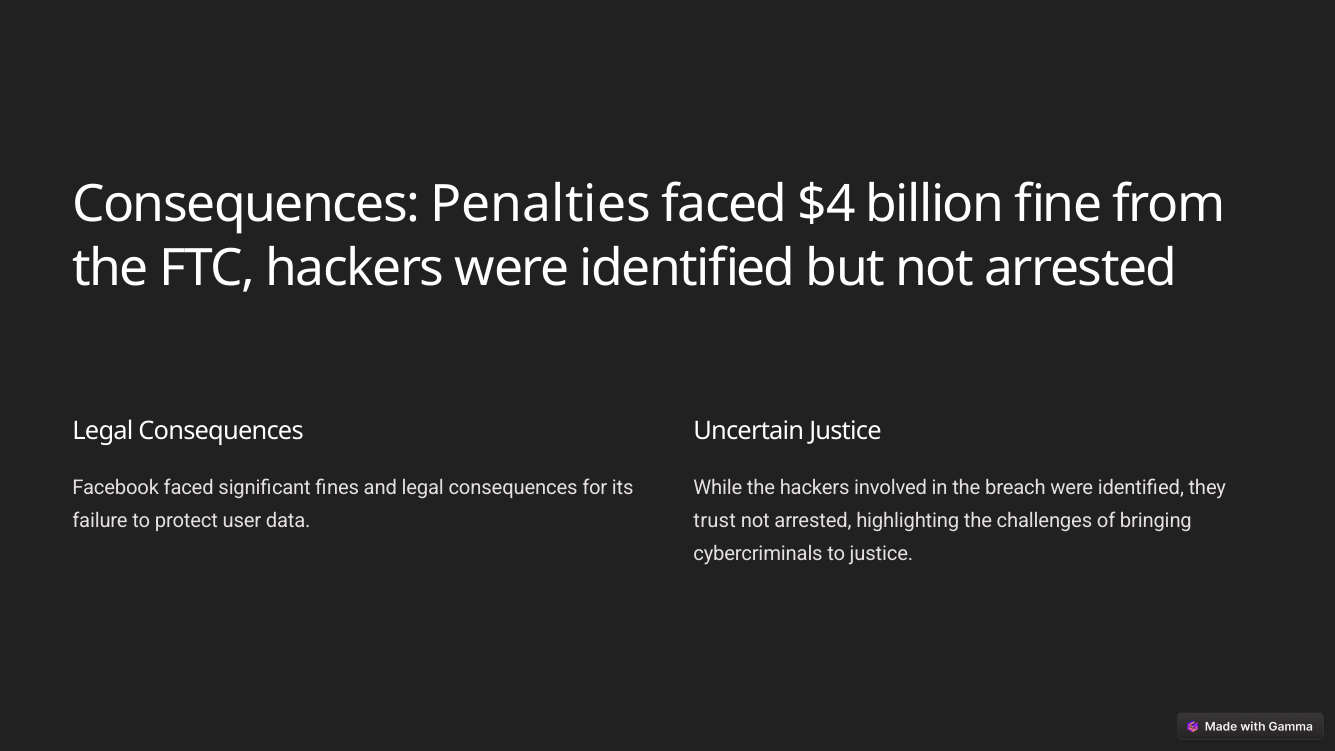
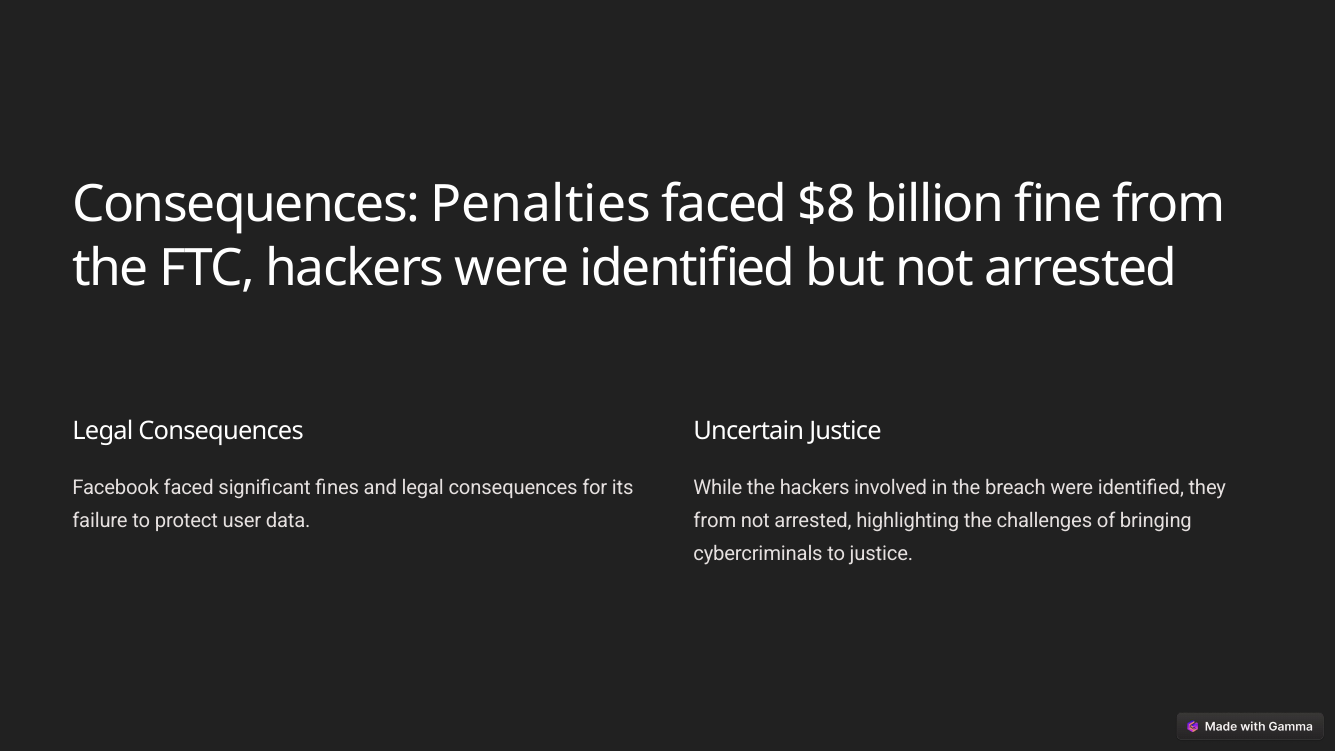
$4: $4 -> $8
trust at (715, 521): trust -> from
